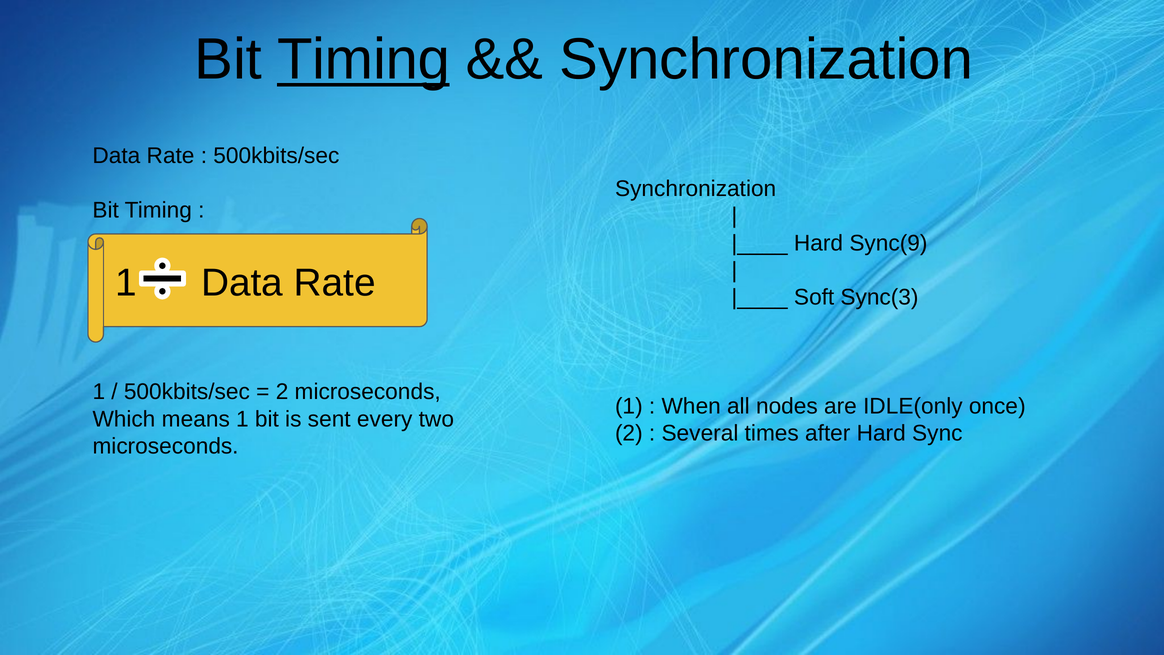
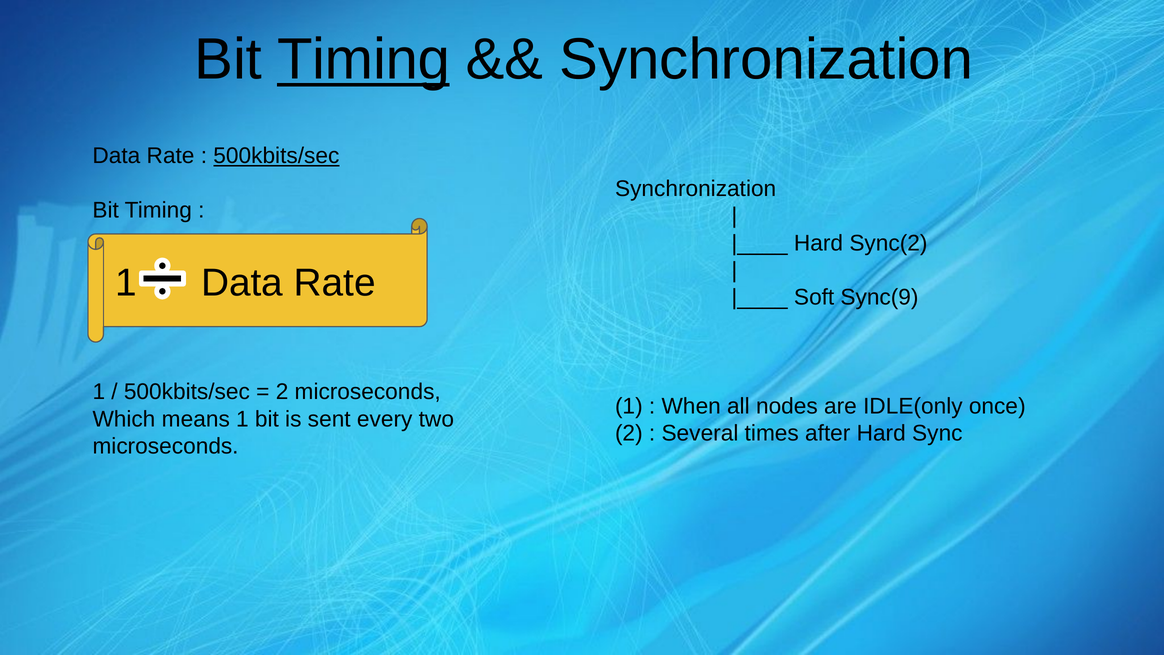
500kbits/sec at (276, 156) underline: none -> present
Sync(9: Sync(9 -> Sync(2
Sync(3: Sync(3 -> Sync(9
